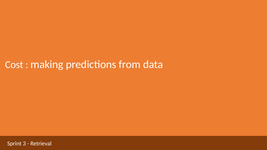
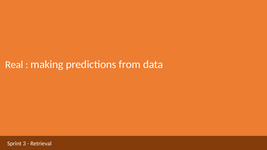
Cost: Cost -> Real
